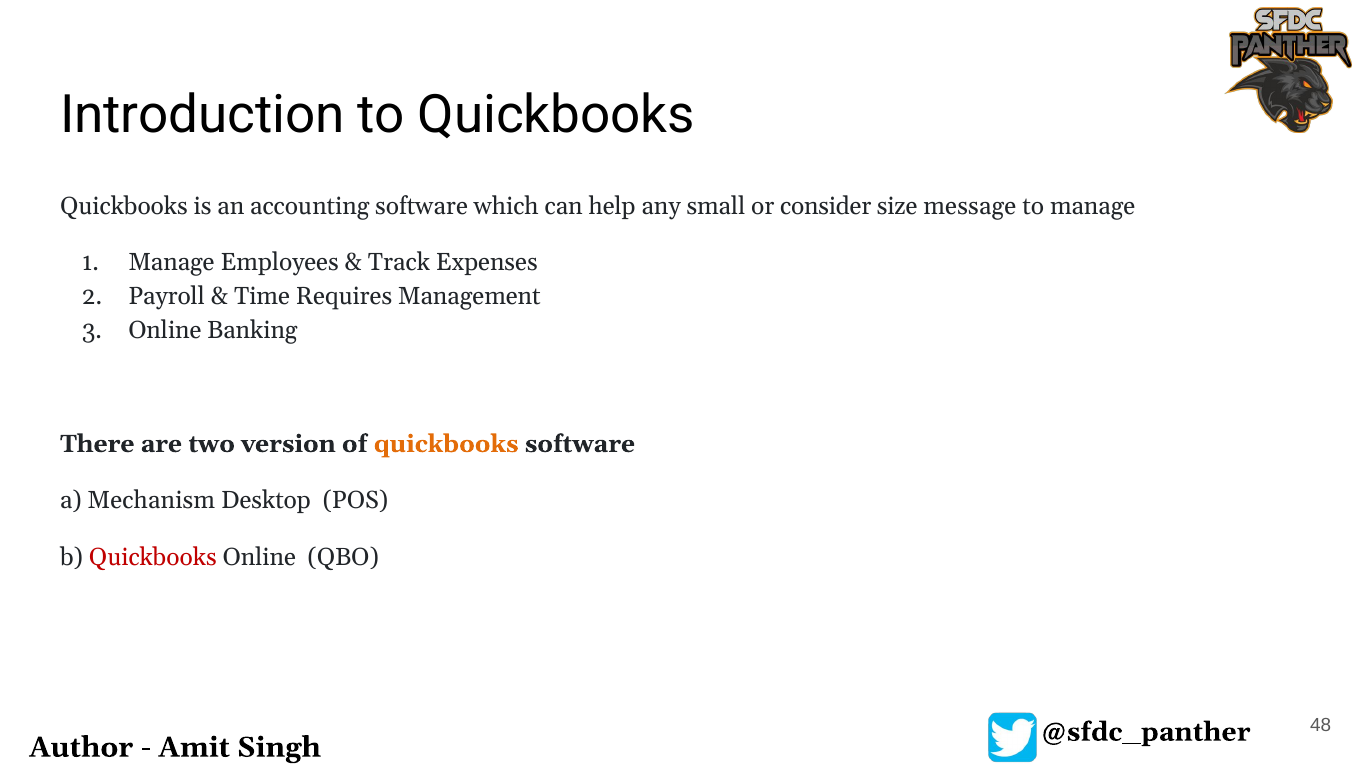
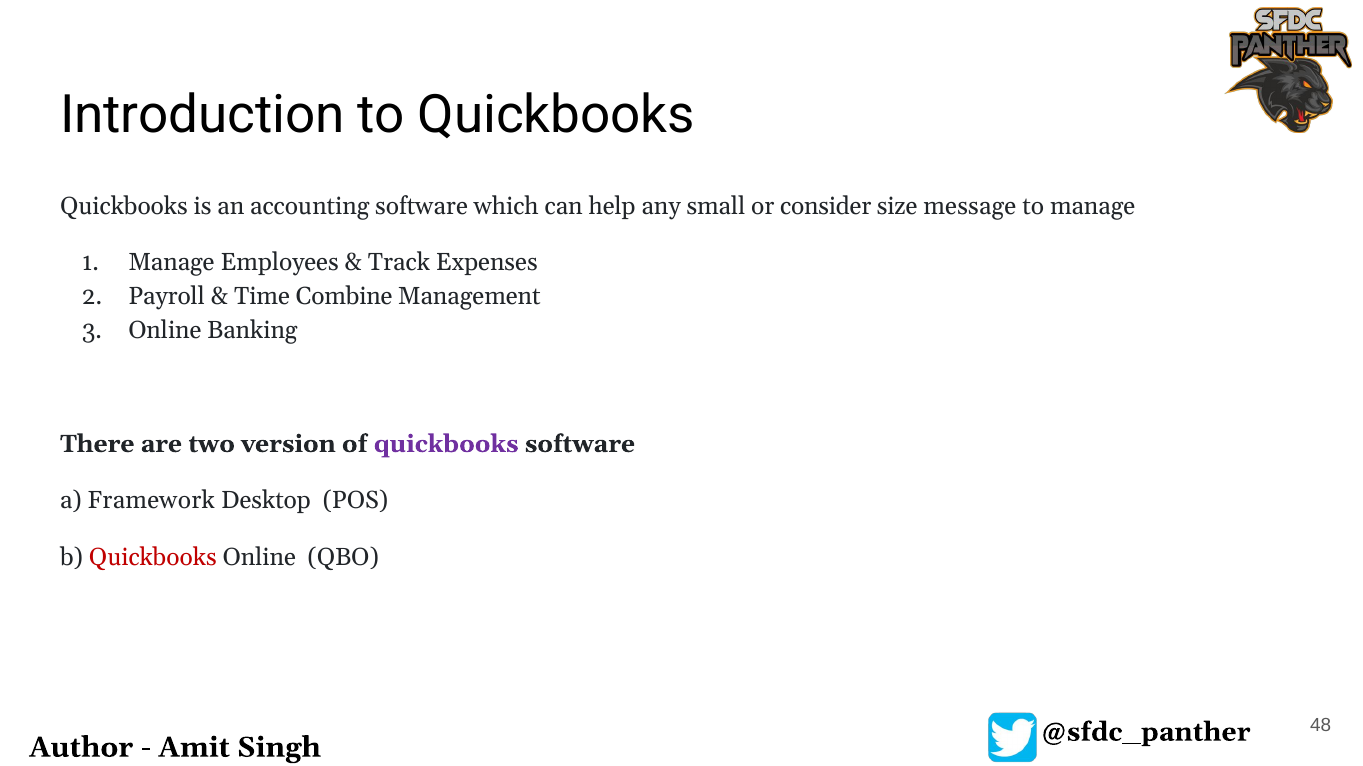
Requires: Requires -> Combine
quickbooks at (446, 444) colour: orange -> purple
Mechanism: Mechanism -> Framework
